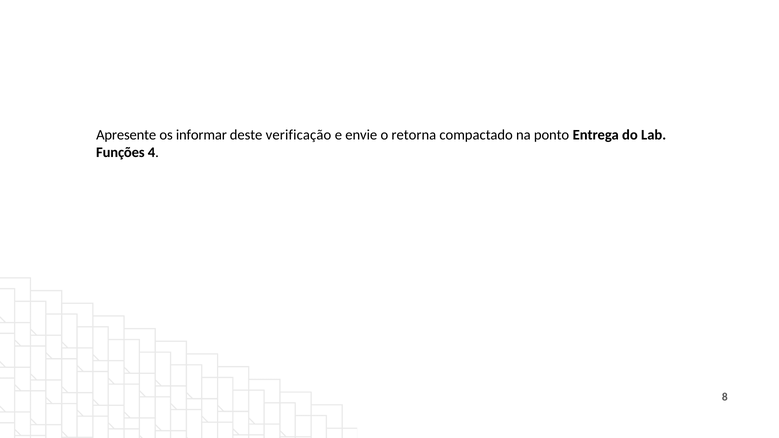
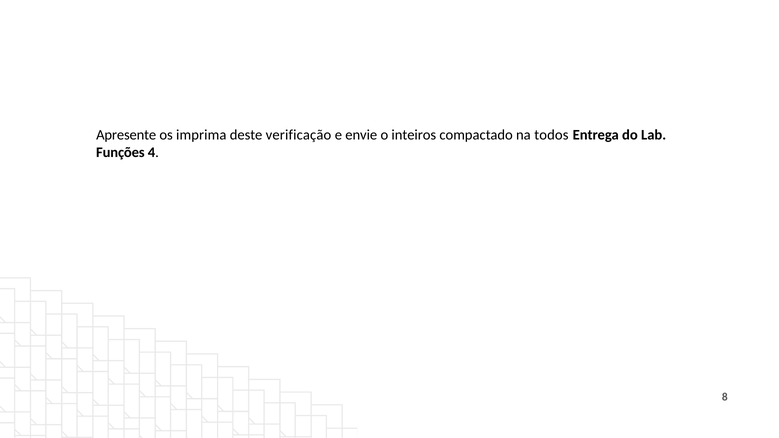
informar: informar -> imprima
retorna: retorna -> inteiros
ponto: ponto -> todos
